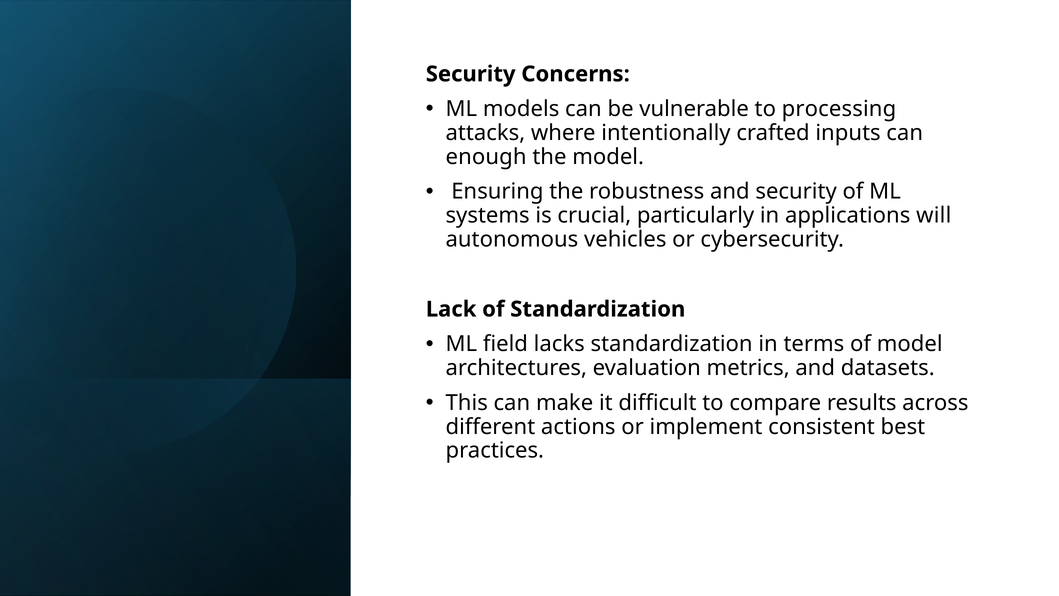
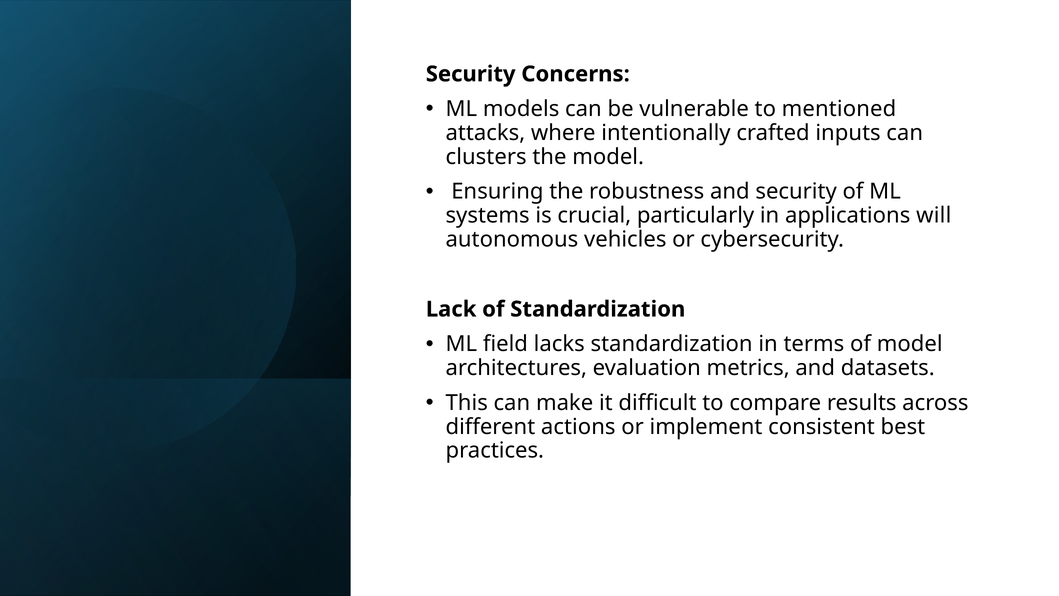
processing: processing -> mentioned
enough: enough -> clusters
